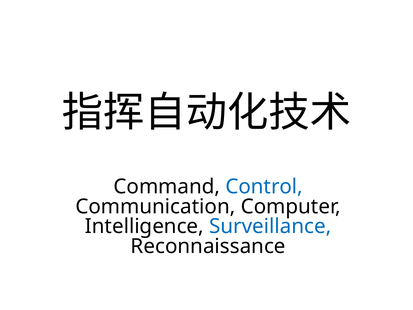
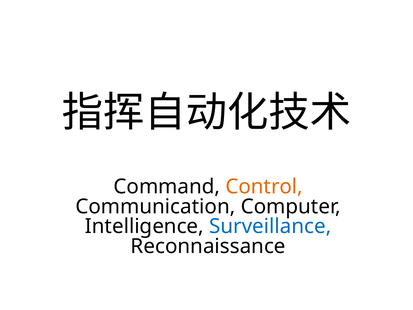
Control colour: blue -> orange
